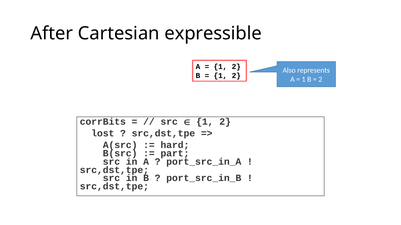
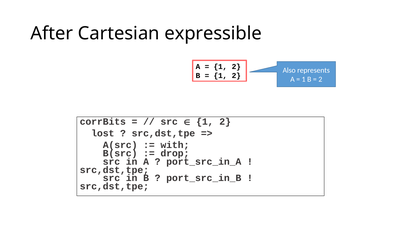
hard: hard -> with
part: part -> drop
